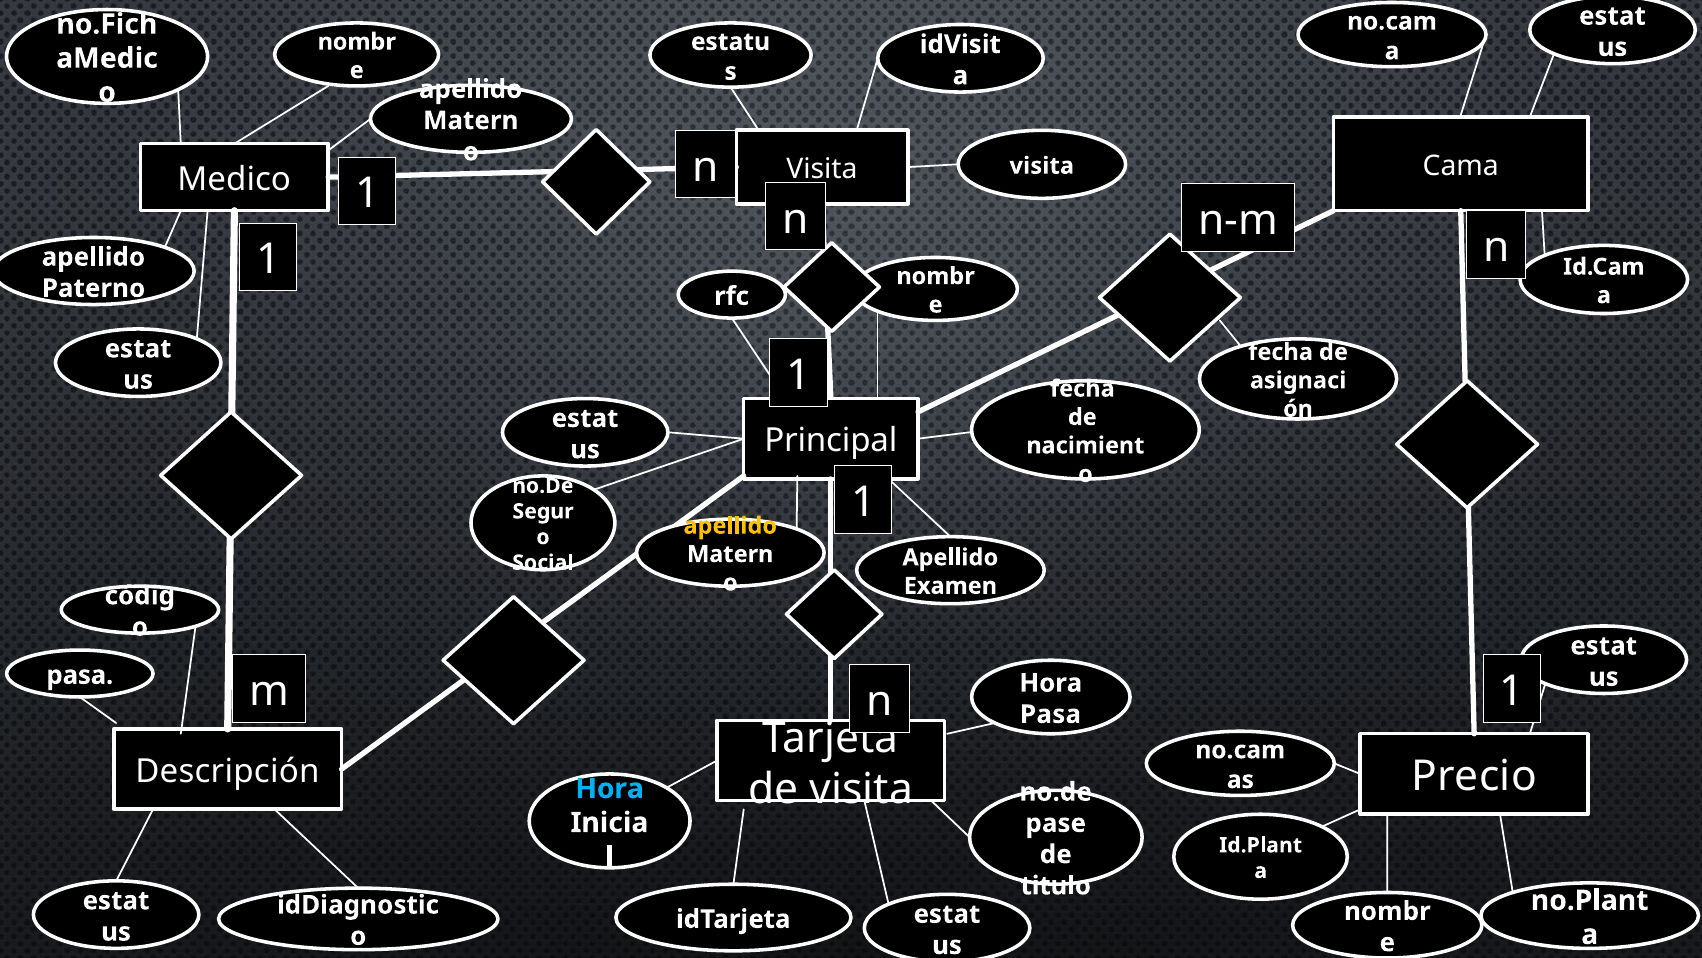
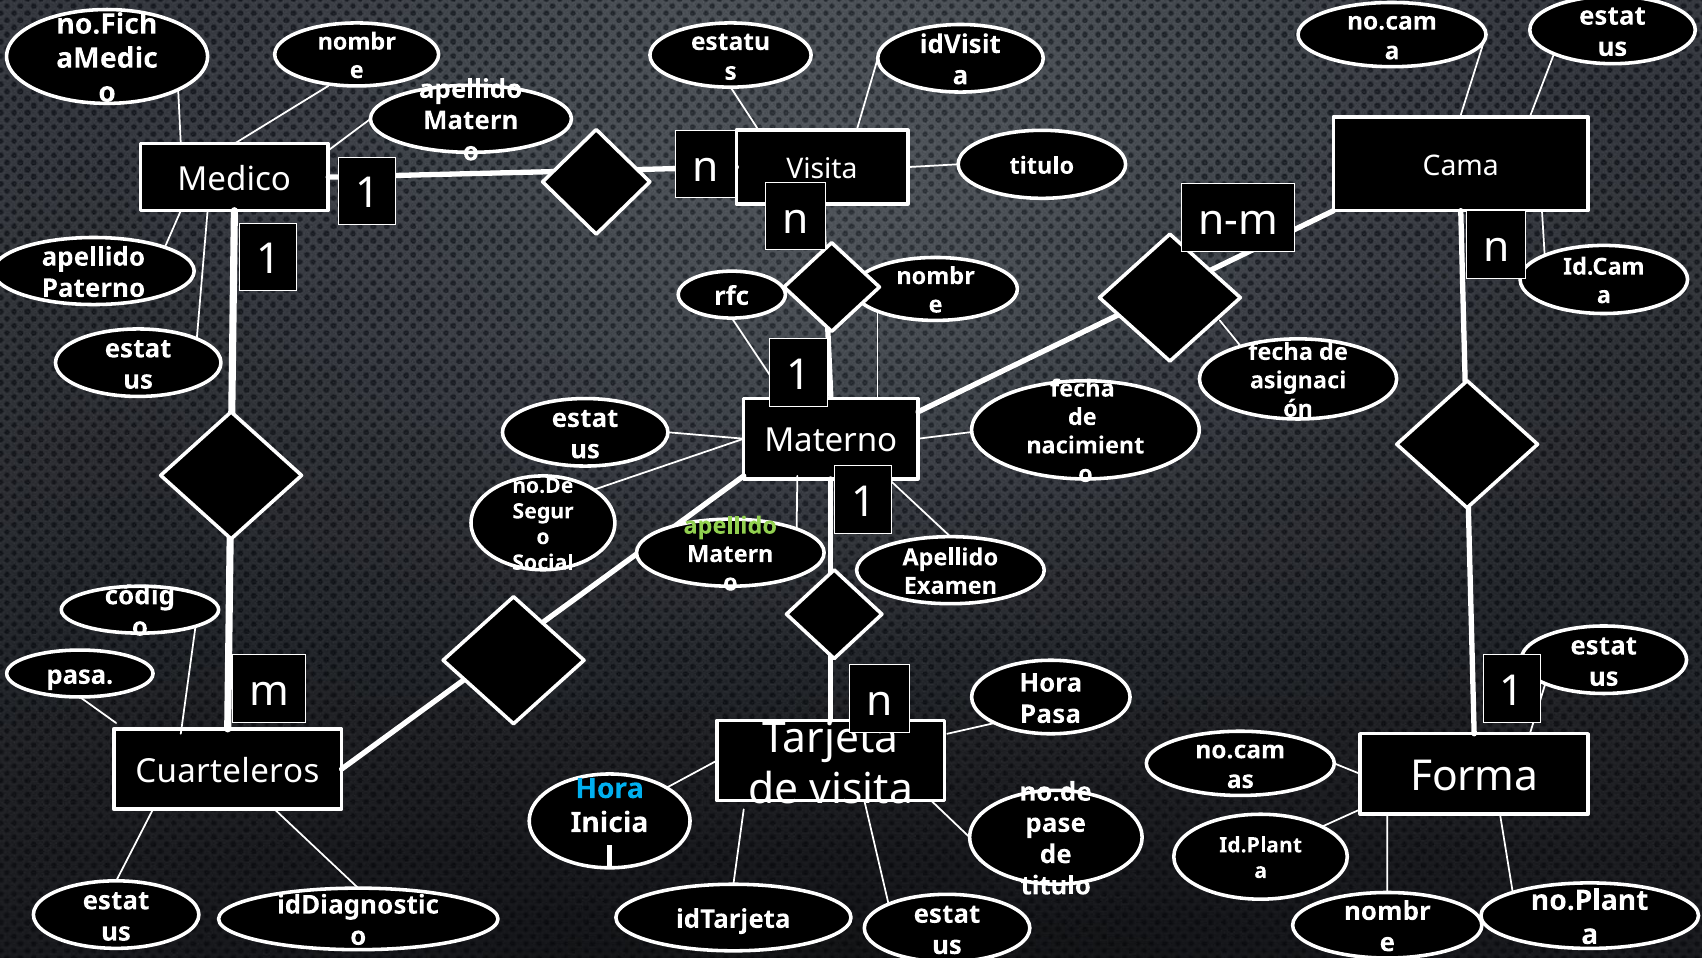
visita at (1042, 166): visita -> titulo
Principal: Principal -> Materno
apellido at (730, 526) colour: yellow -> light green
Descripción: Descripción -> Cuarteleros
Precio: Precio -> Forma
